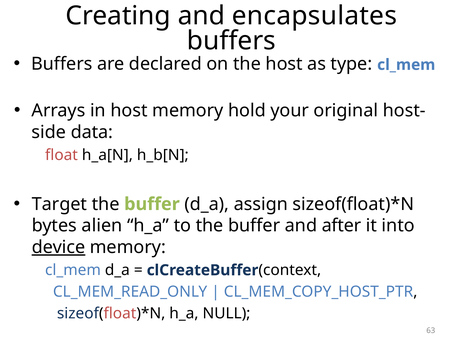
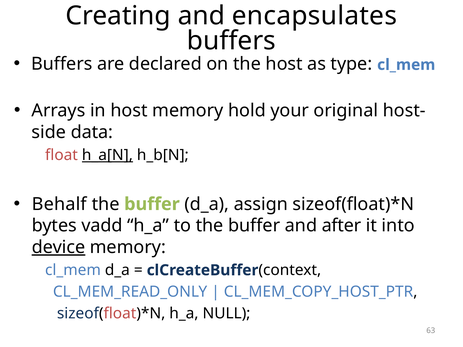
h_a[N underline: none -> present
Target: Target -> Behalf
alien: alien -> vadd
